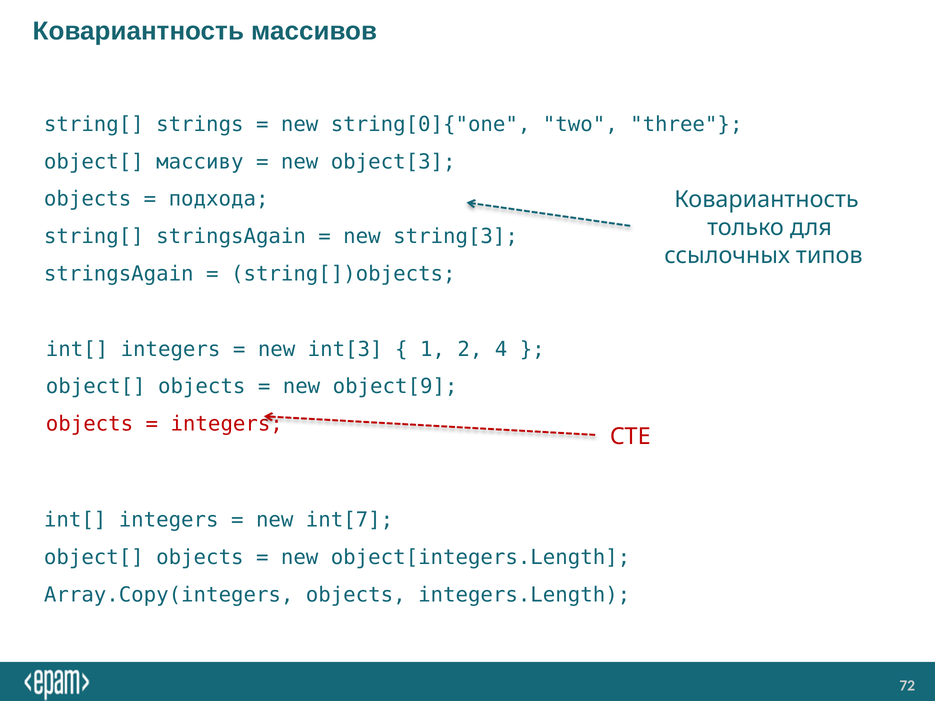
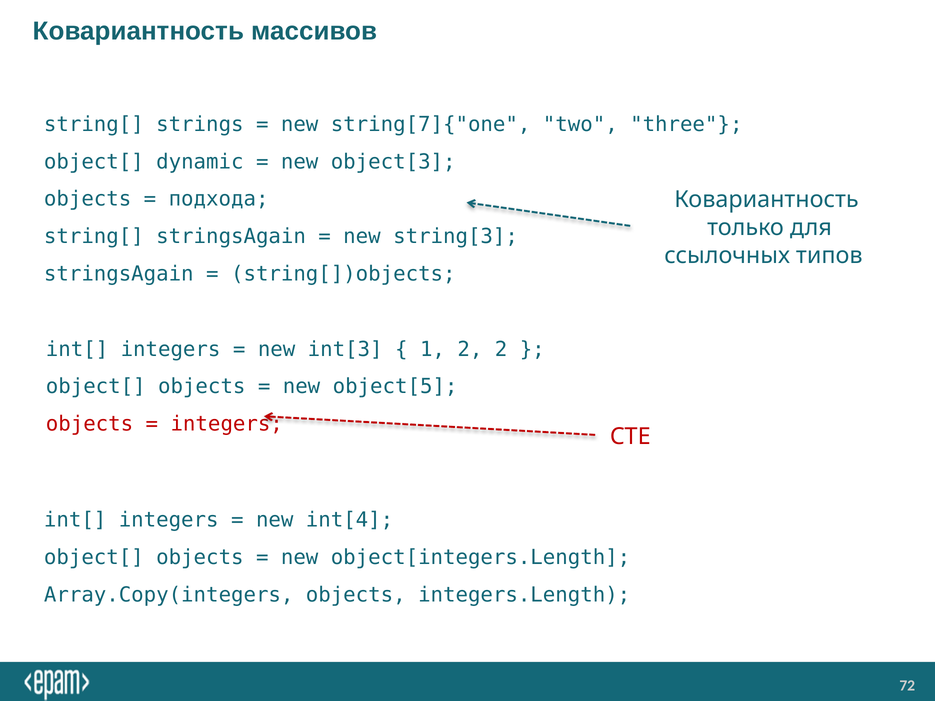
string[0]{"one: string[0]{"one -> string[7]{"one
массиву: массиву -> dynamic
2 4: 4 -> 2
object[9: object[9 -> object[5
int[7: int[7 -> int[4
